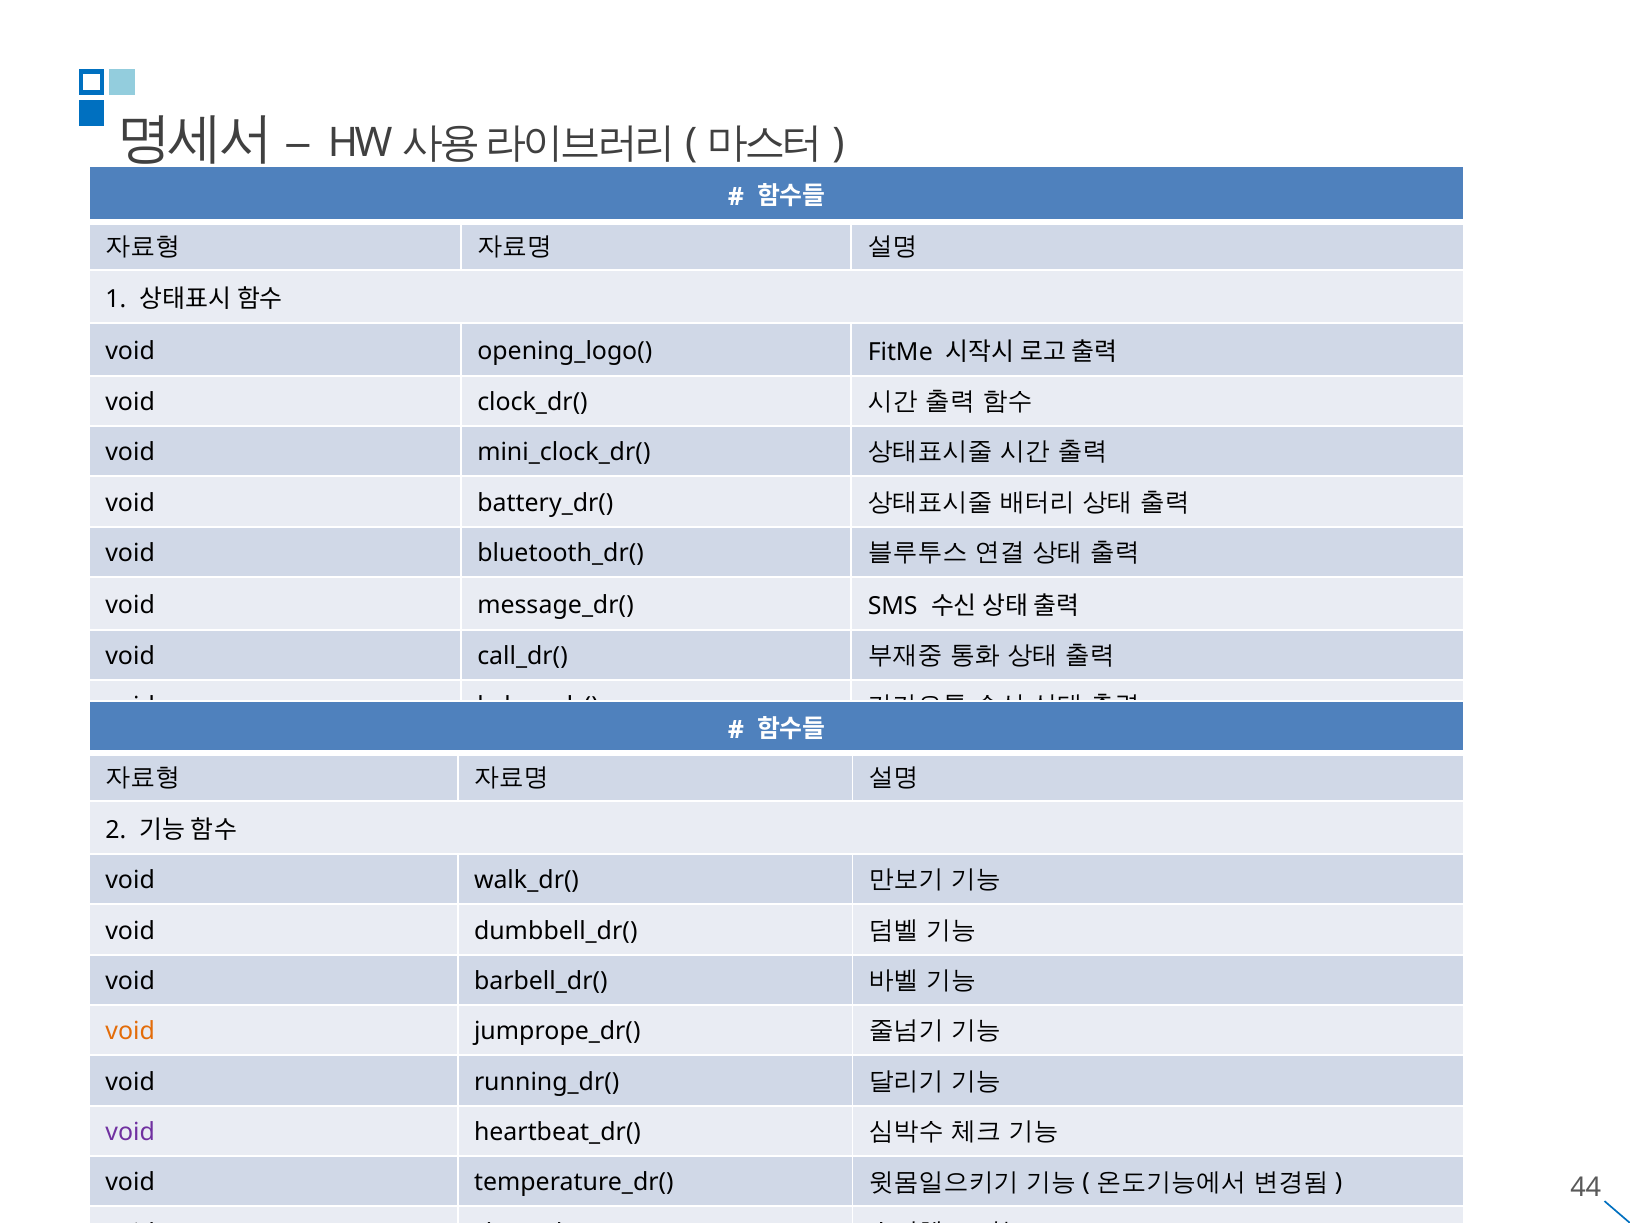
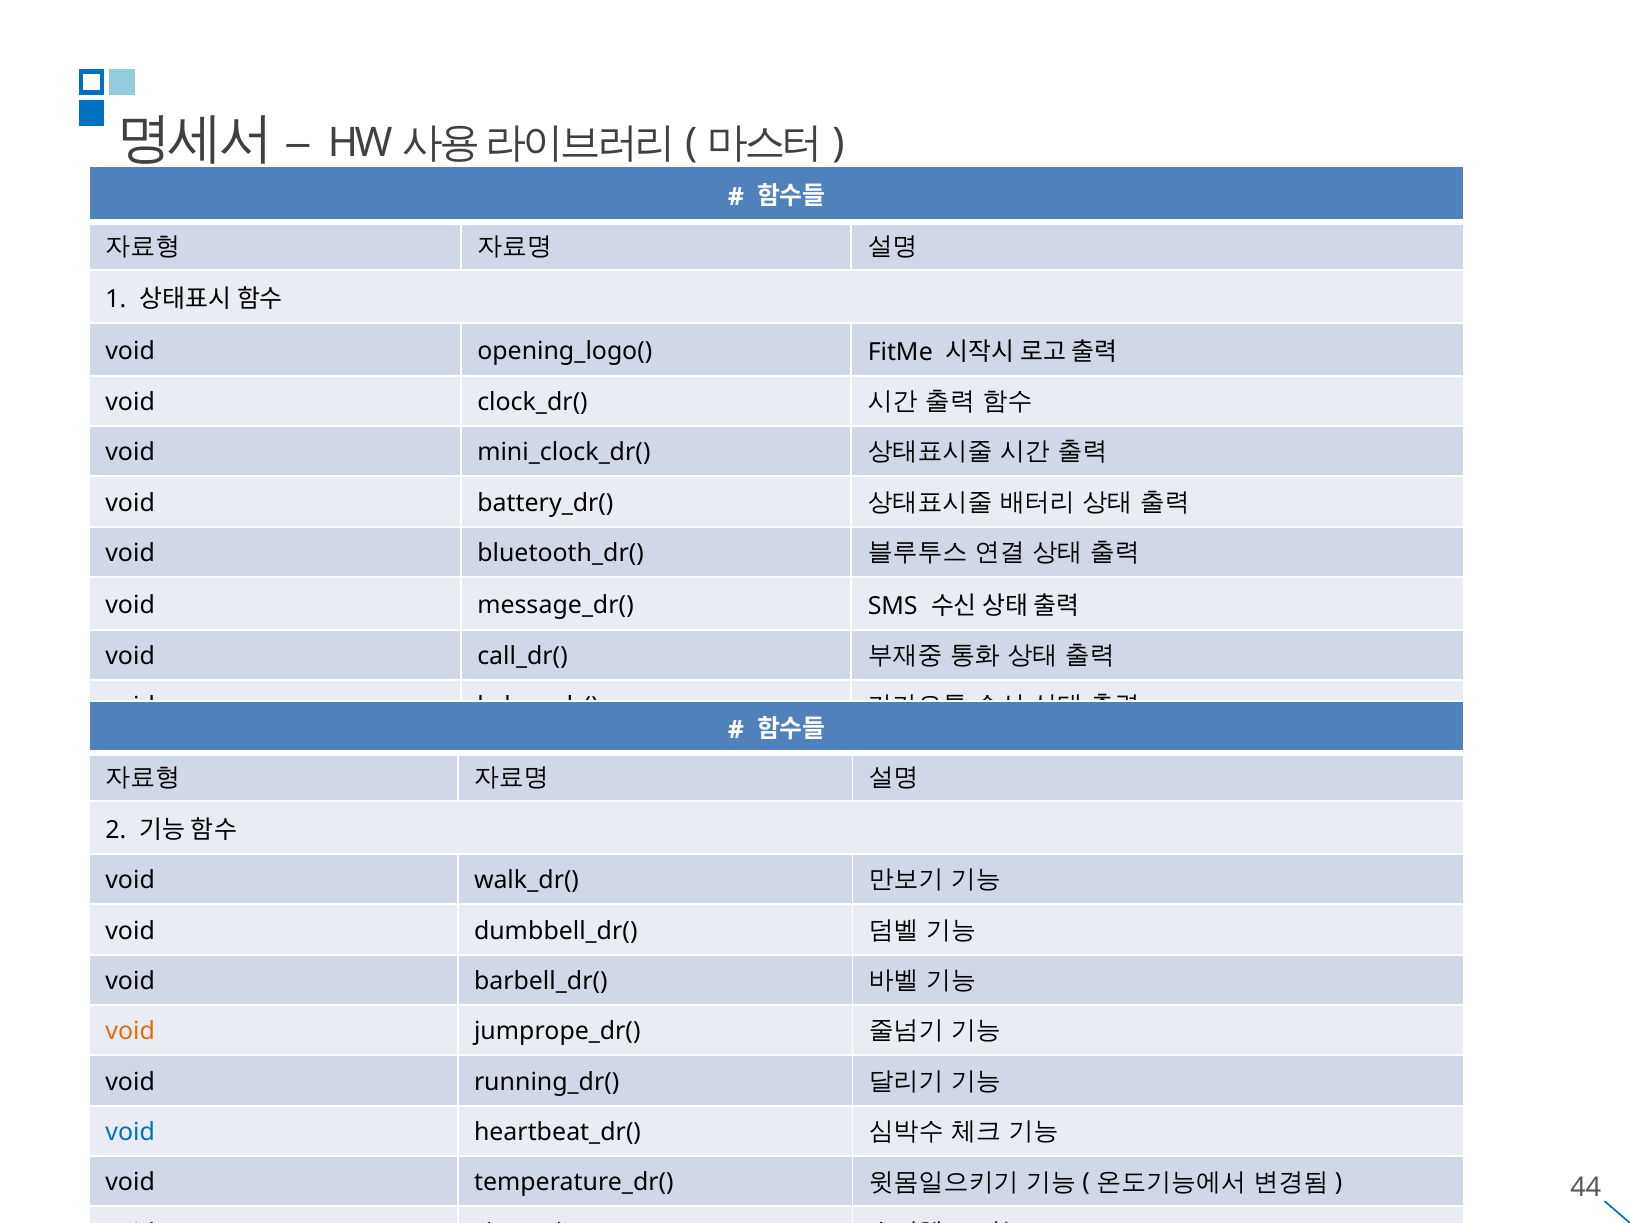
void at (130, 1132) colour: purple -> blue
